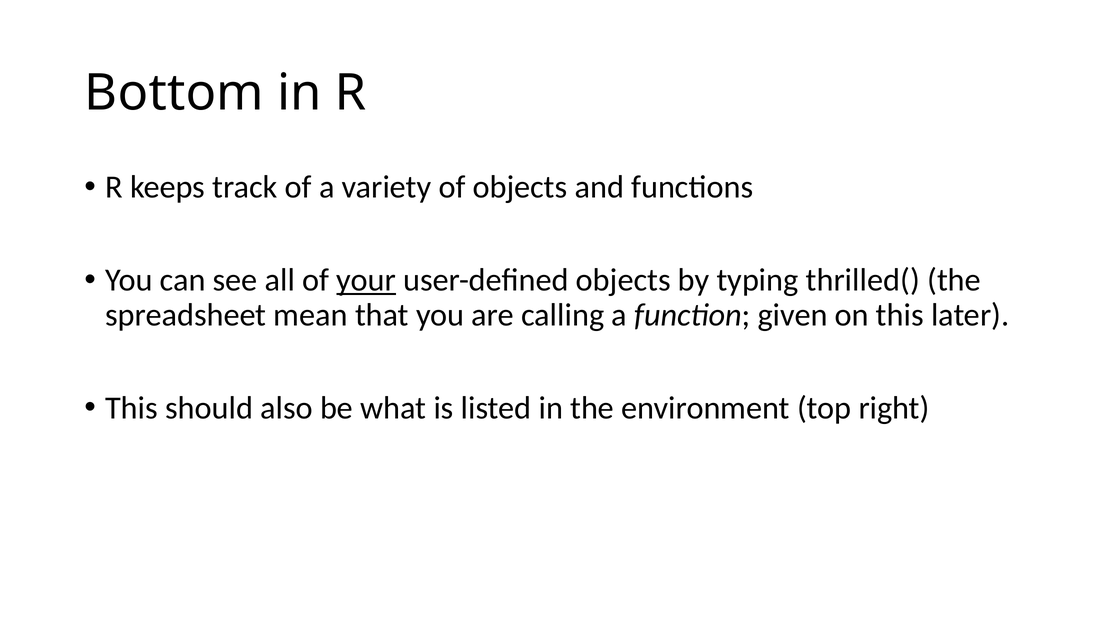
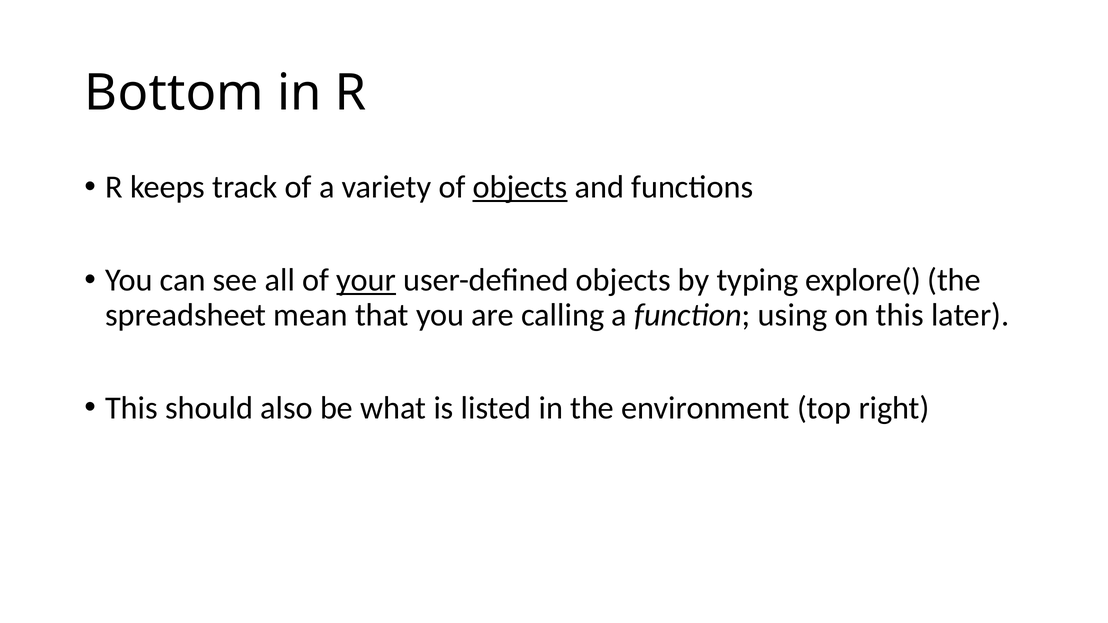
objects at (520, 187) underline: none -> present
thrilled(: thrilled( -> explore(
given: given -> using
